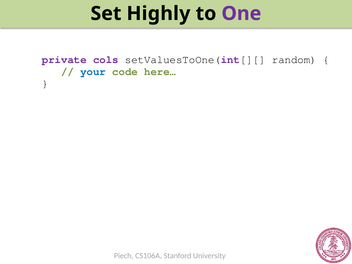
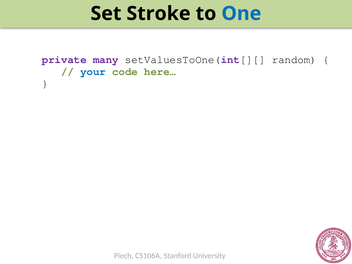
Highly: Highly -> Stroke
One colour: purple -> blue
cols: cols -> many
